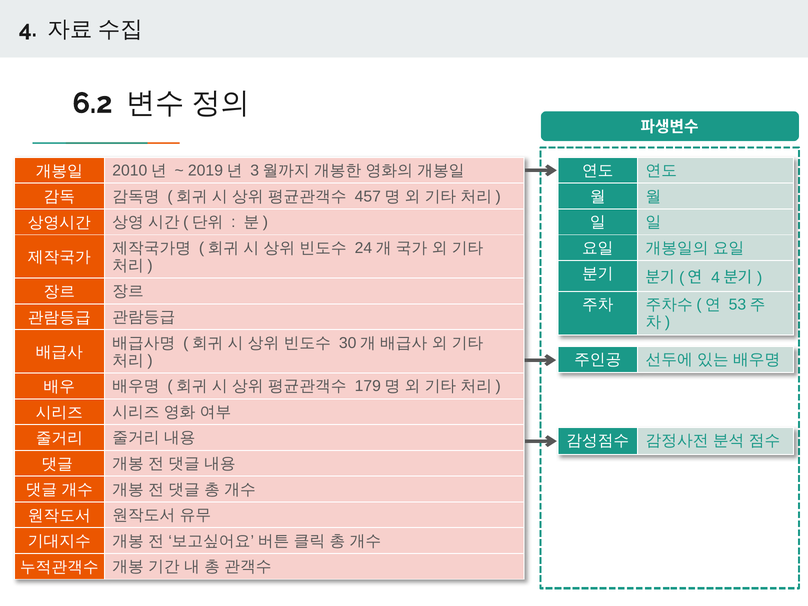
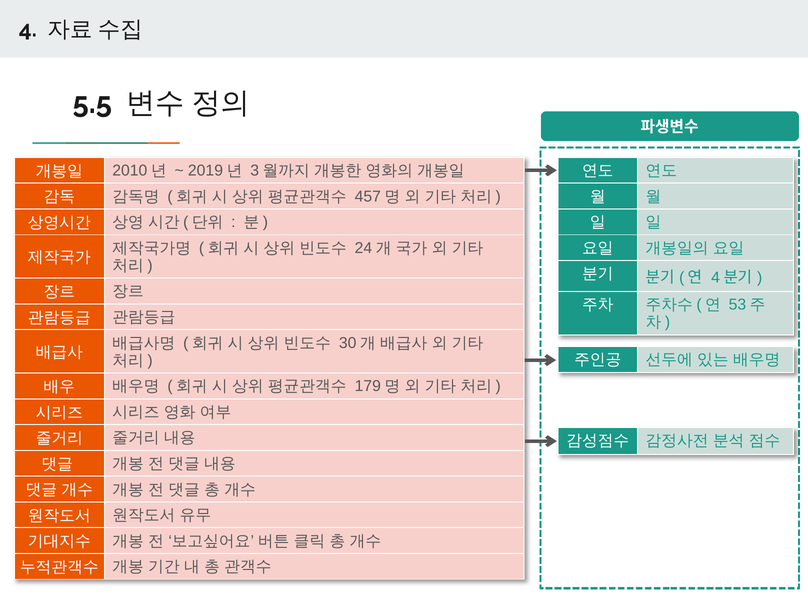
6.2: 6.2 -> 5.5
